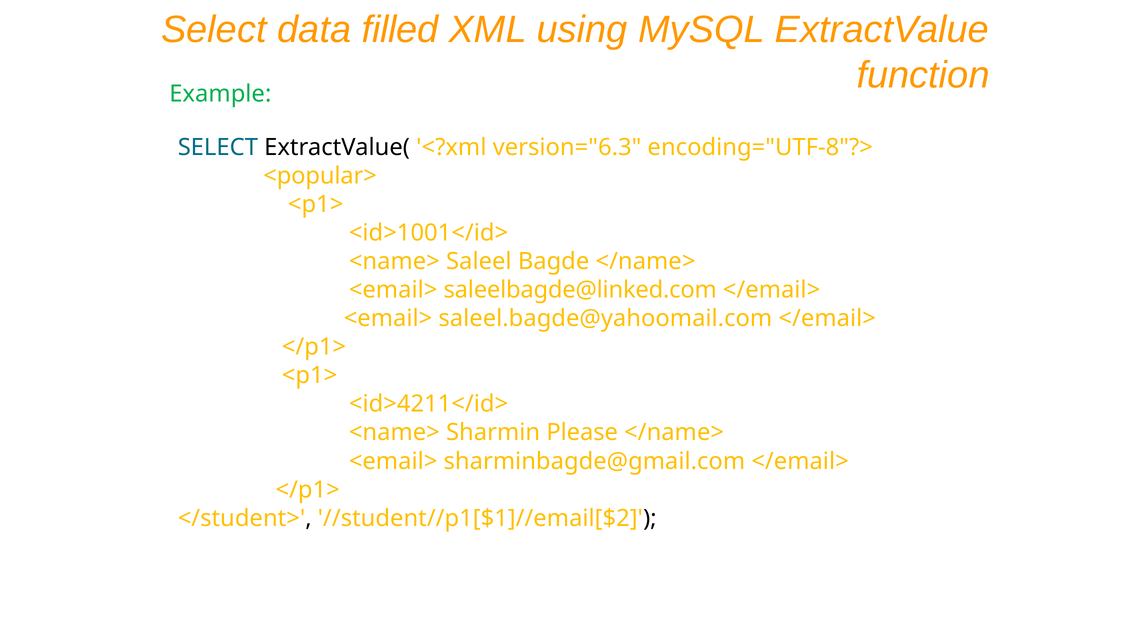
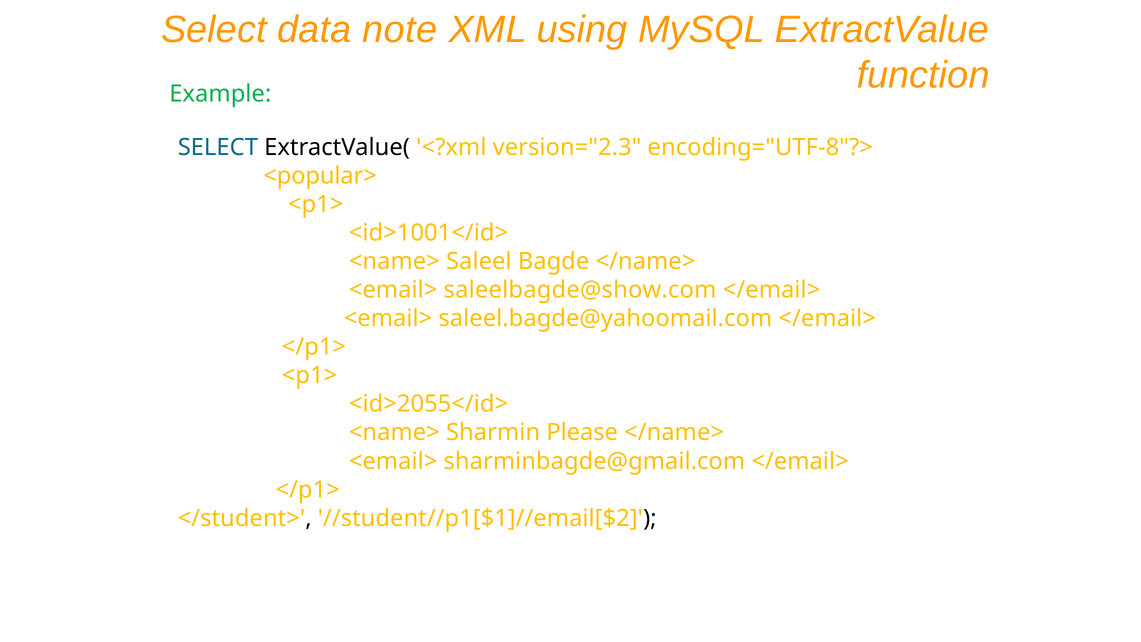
filled: filled -> note
version="6.3: version="6.3 -> version="2.3
saleelbagde@linked.com: saleelbagde@linked.com -> saleelbagde@show.com
<id>4211</id>: <id>4211</id> -> <id>2055</id>
